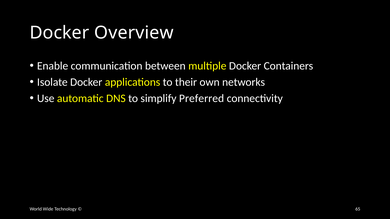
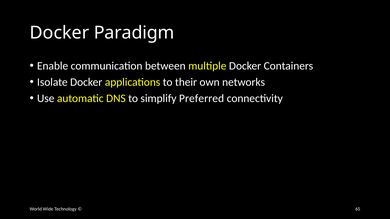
Overview: Overview -> Paradigm
